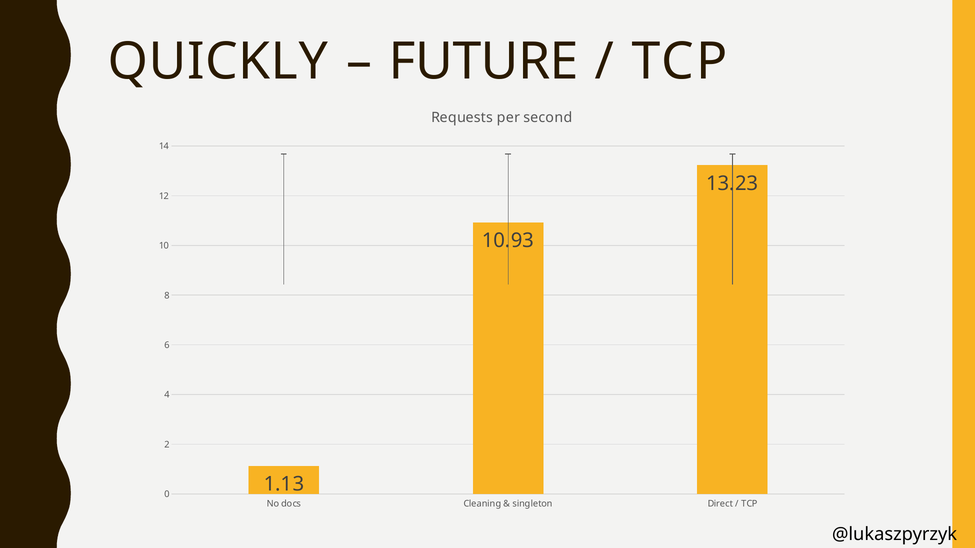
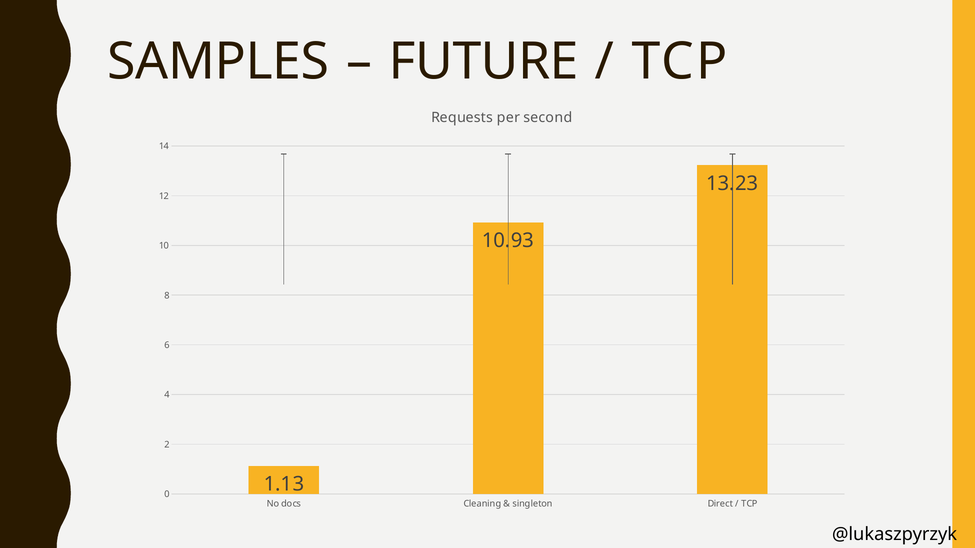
QUICKLY: QUICKLY -> SAMPLES
